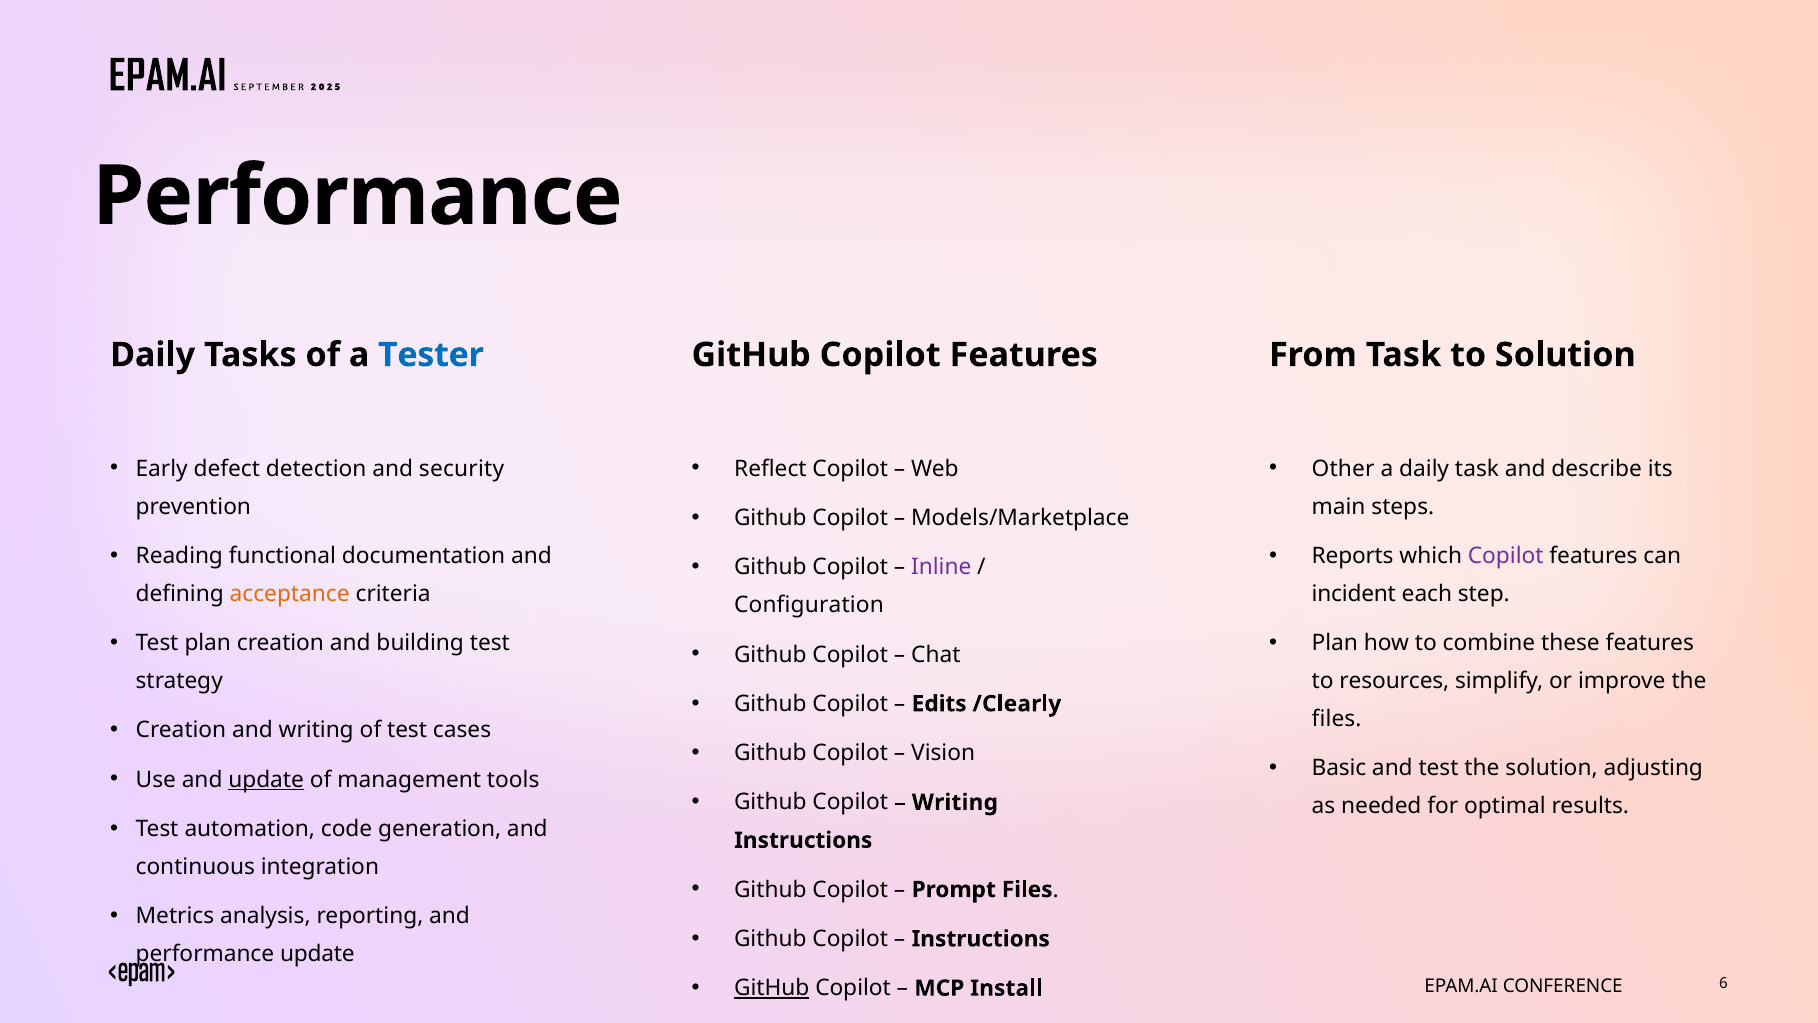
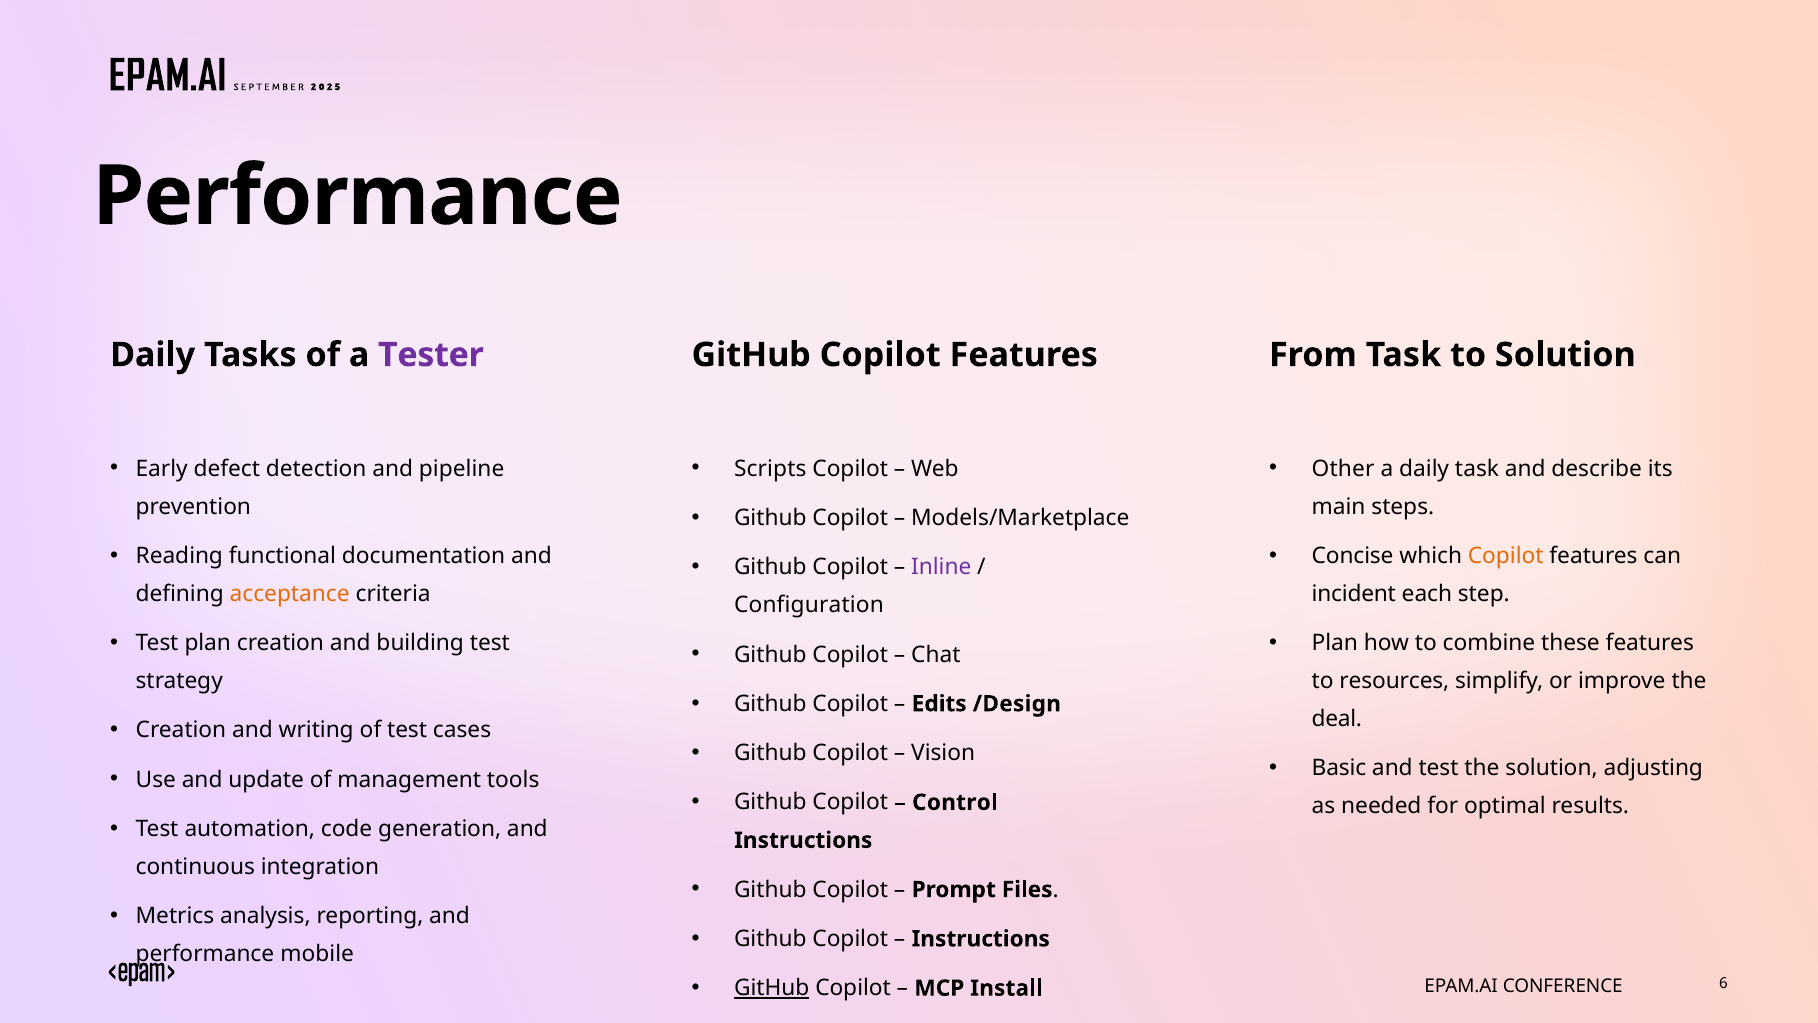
Tester colour: blue -> purple
security: security -> pipeline
Reflect: Reflect -> Scripts
Reports: Reports -> Concise
Copilot at (1506, 556) colour: purple -> orange
/Clearly: /Clearly -> /Design
files at (1337, 719): files -> deal
update at (266, 779) underline: present -> none
Writing at (955, 802): Writing -> Control
performance update: update -> mobile
